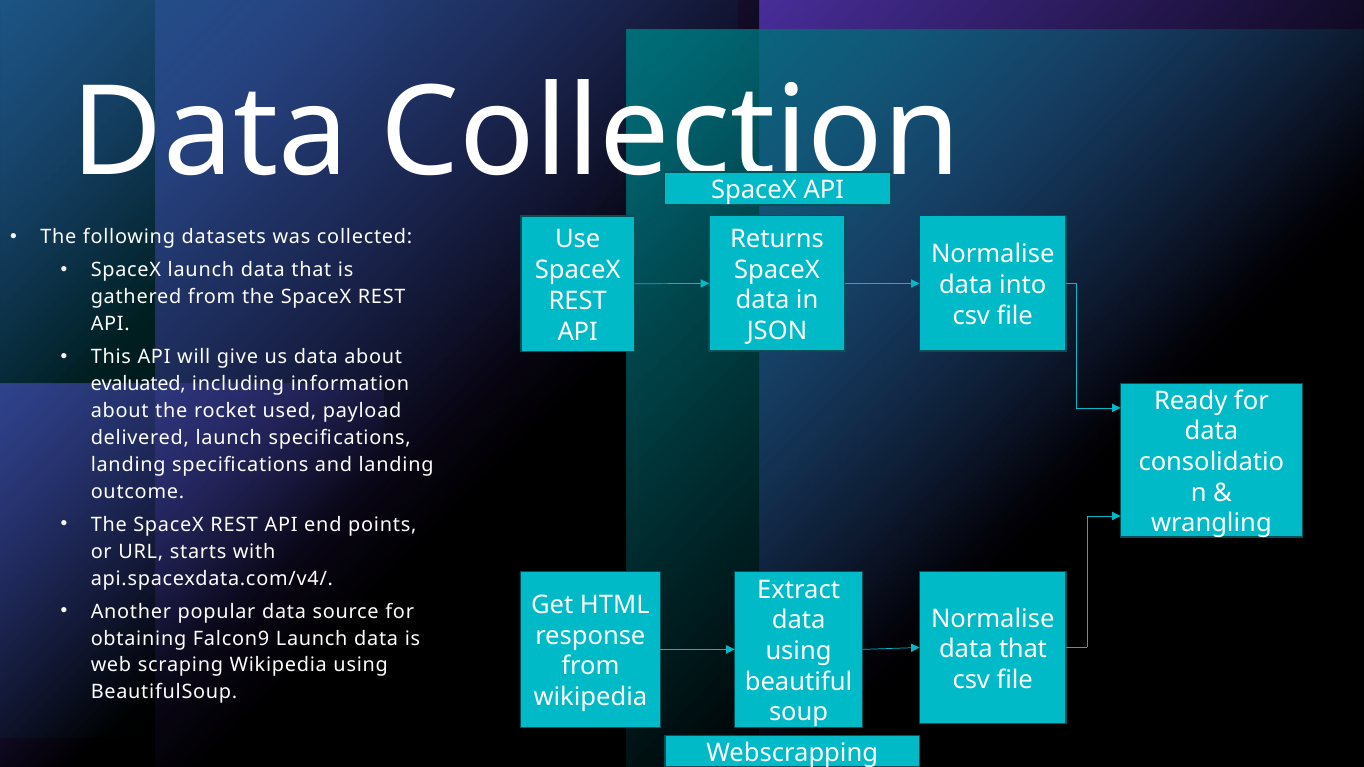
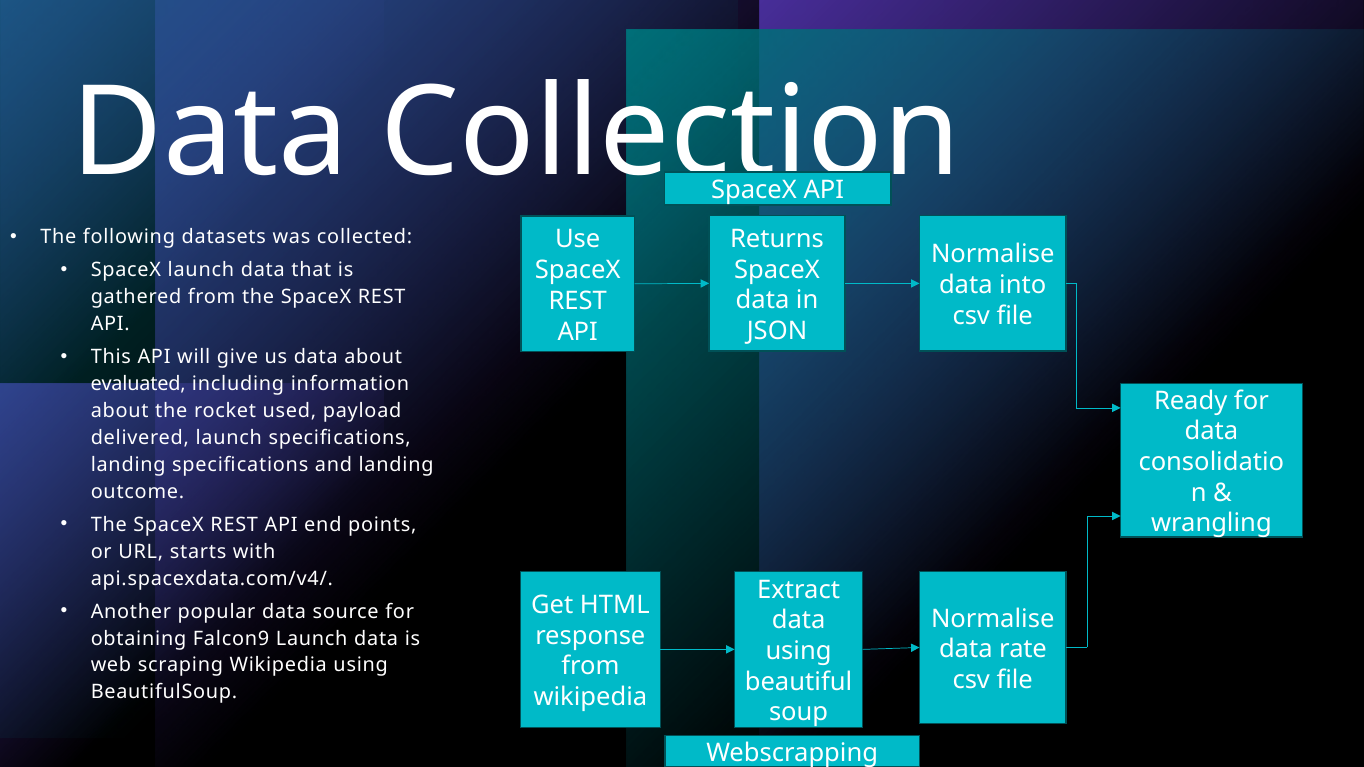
that at (1023, 649): that -> rate
